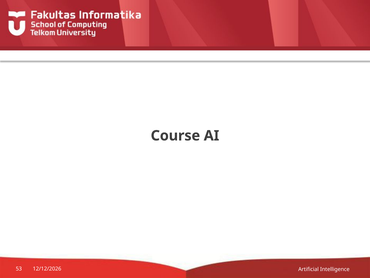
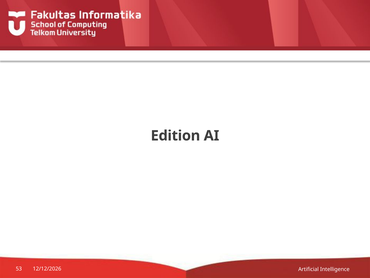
Course: Course -> Edition
